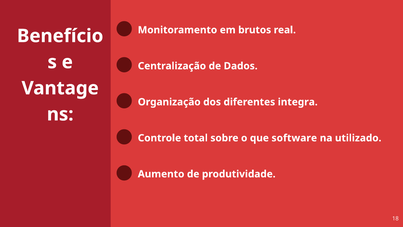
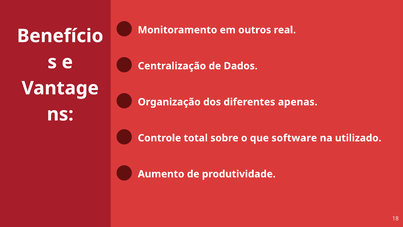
brutos: brutos -> outros
integra: integra -> apenas
